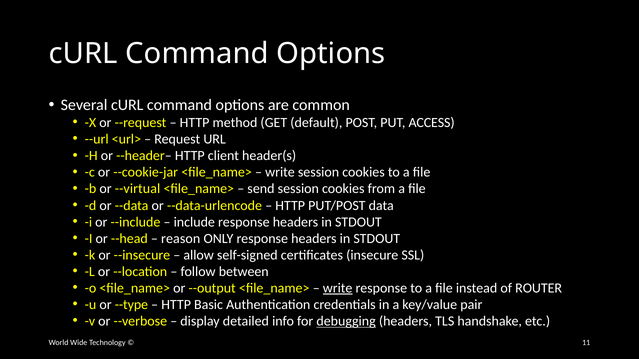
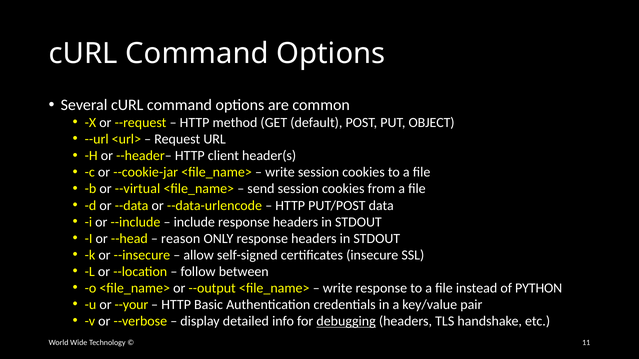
ACCESS: ACCESS -> OBJECT
write at (338, 288) underline: present -> none
ROUTER: ROUTER -> PYTHON
--type: --type -> --your
